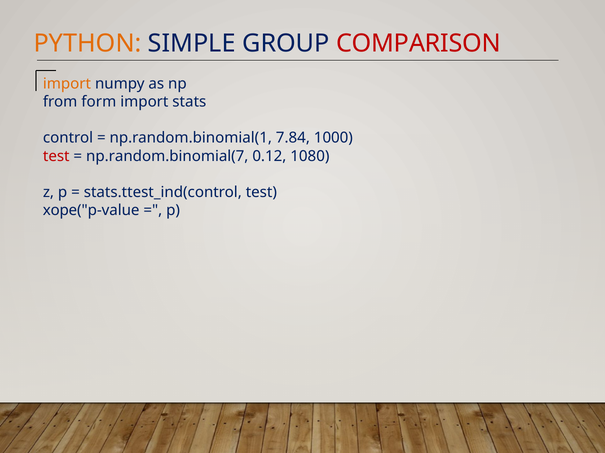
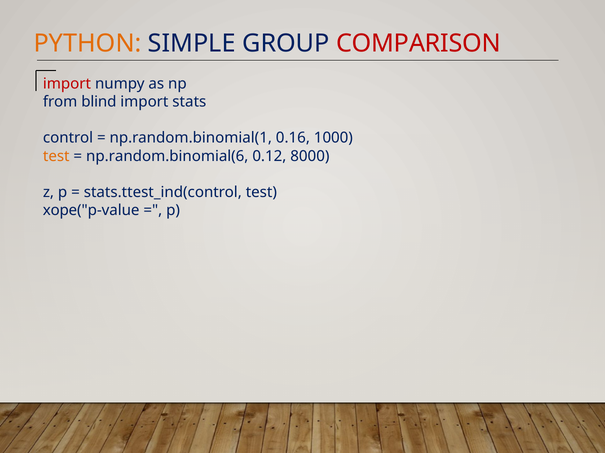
import at (67, 84) colour: orange -> red
form: form -> blind
7.84: 7.84 -> 0.16
test at (56, 156) colour: red -> orange
np.random.binomial(7: np.random.binomial(7 -> np.random.binomial(6
1080: 1080 -> 8000
